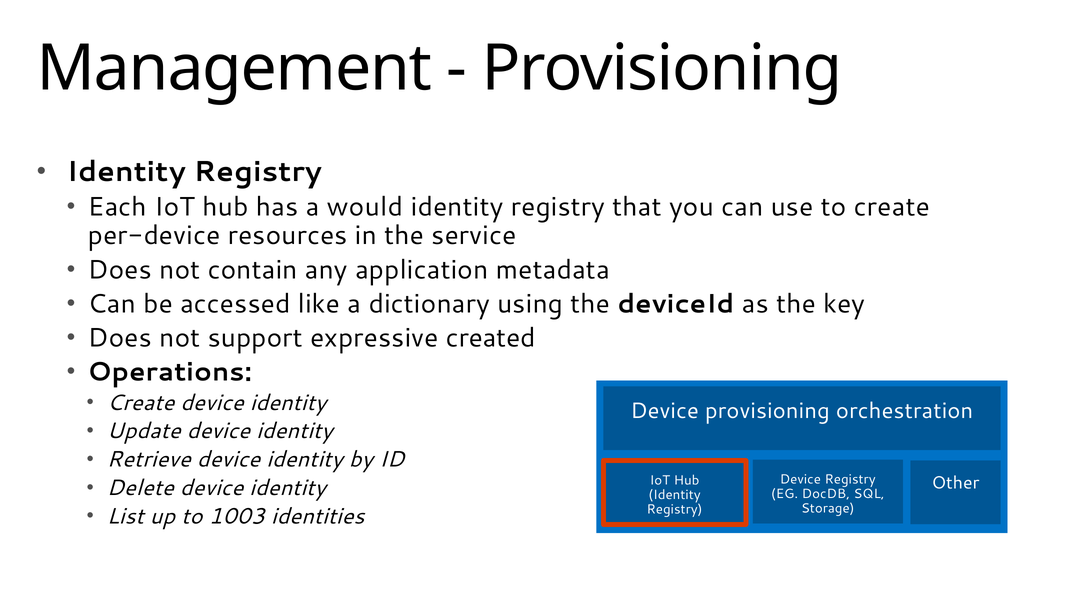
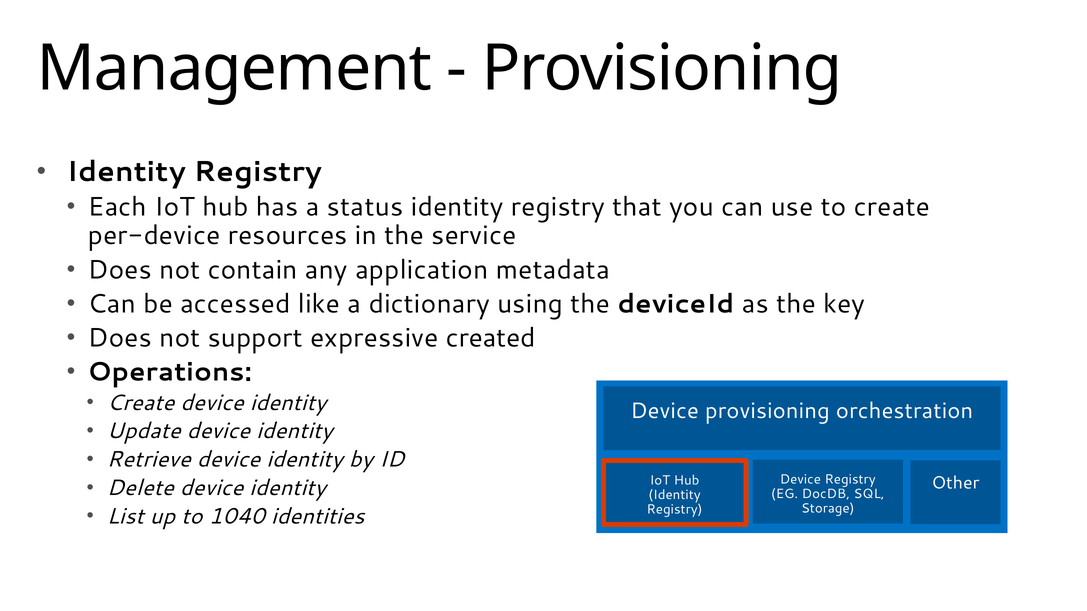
would: would -> status
1003: 1003 -> 1040
